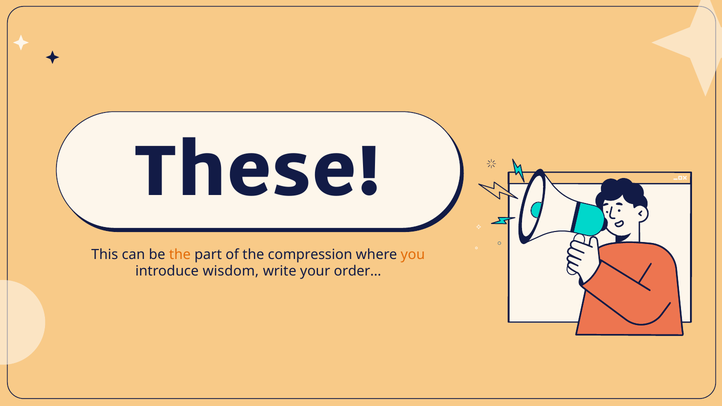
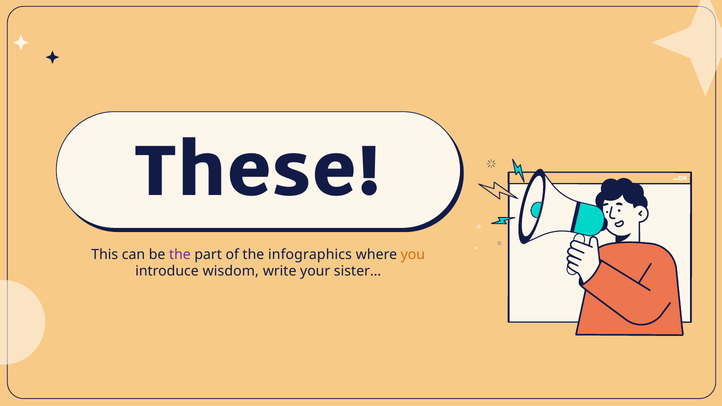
the at (180, 255) colour: orange -> purple
compression: compression -> infographics
order…: order… -> sister…
